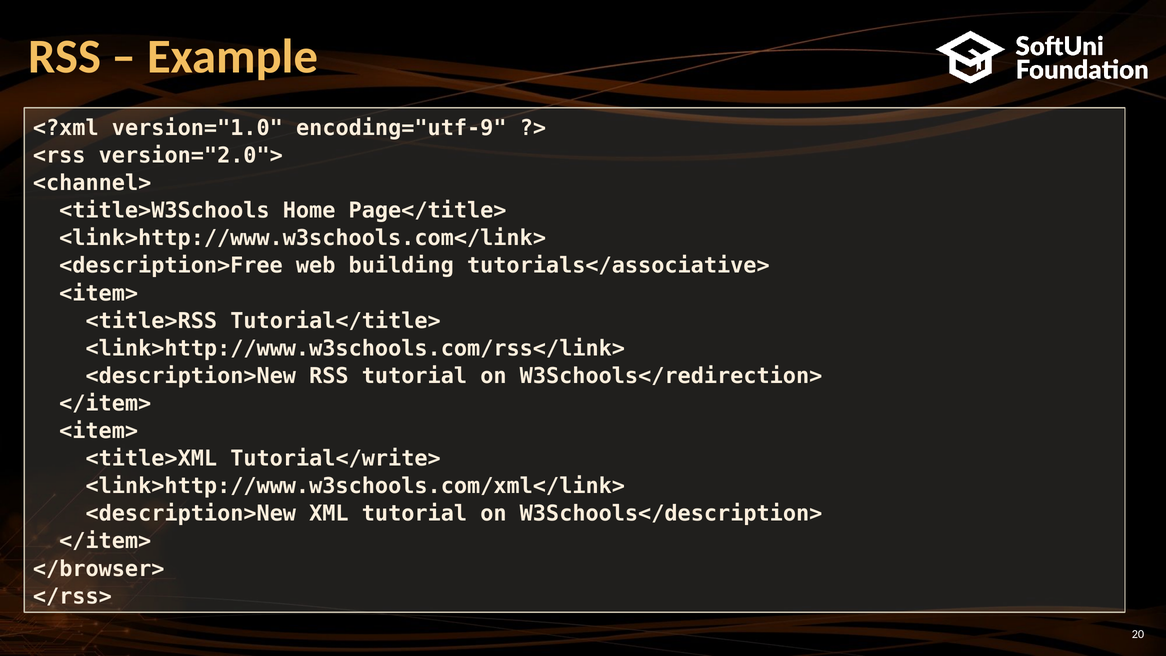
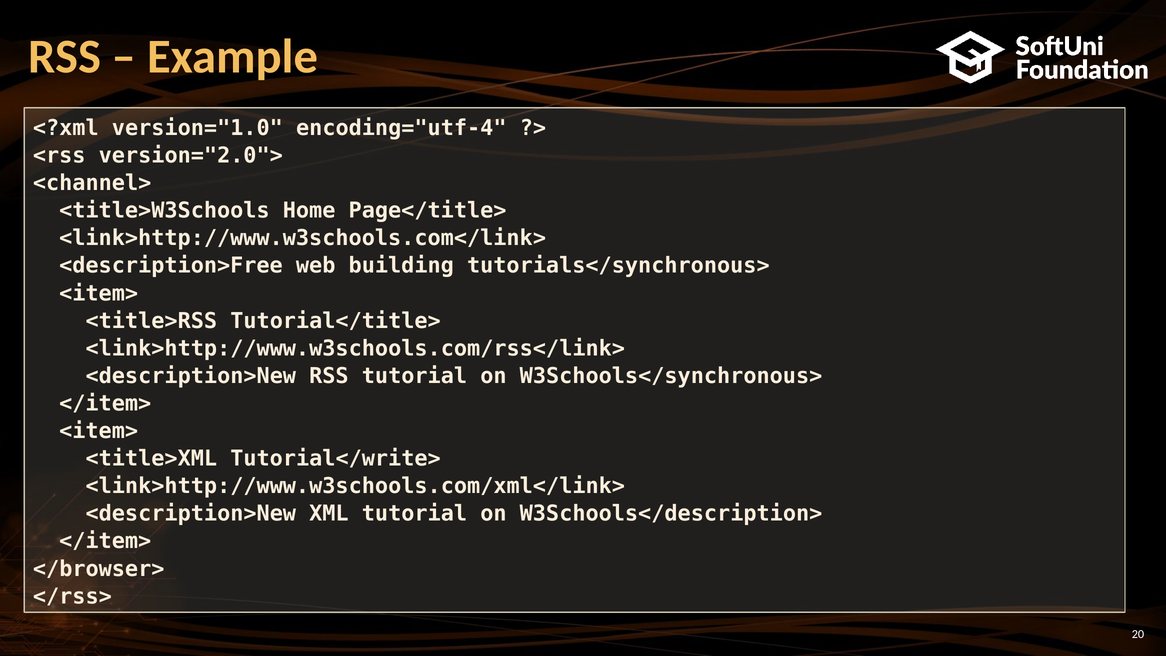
encoding="utf-9: encoding="utf-9 -> encoding="utf-4
tutorials</associative>: tutorials</associative> -> tutorials</synchronous>
W3Schools</redirection>: W3Schools</redirection> -> W3Schools</synchronous>
